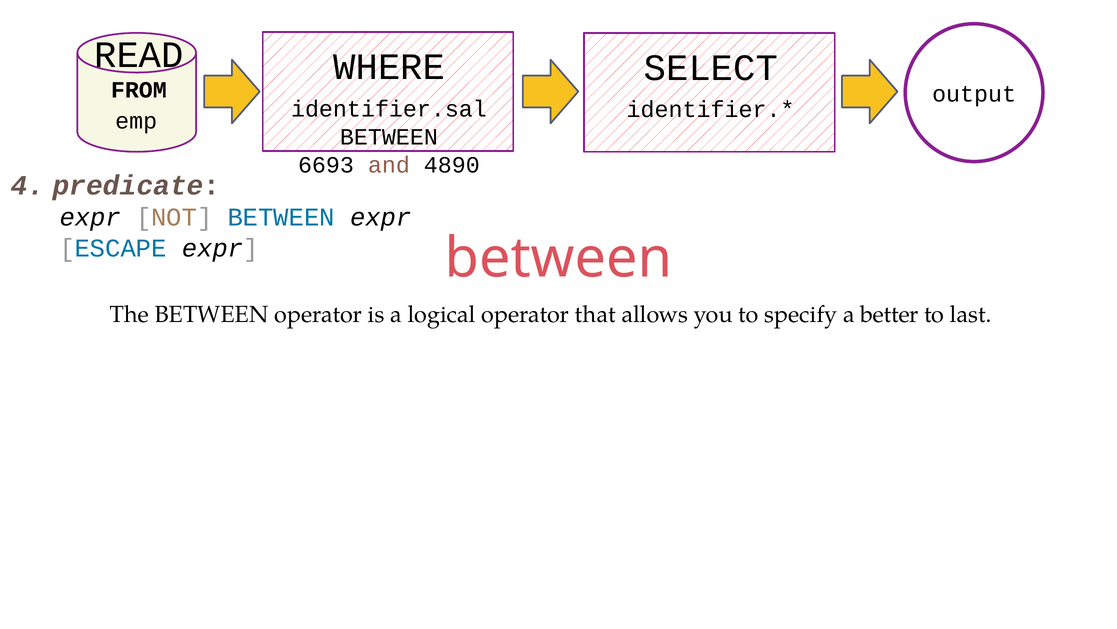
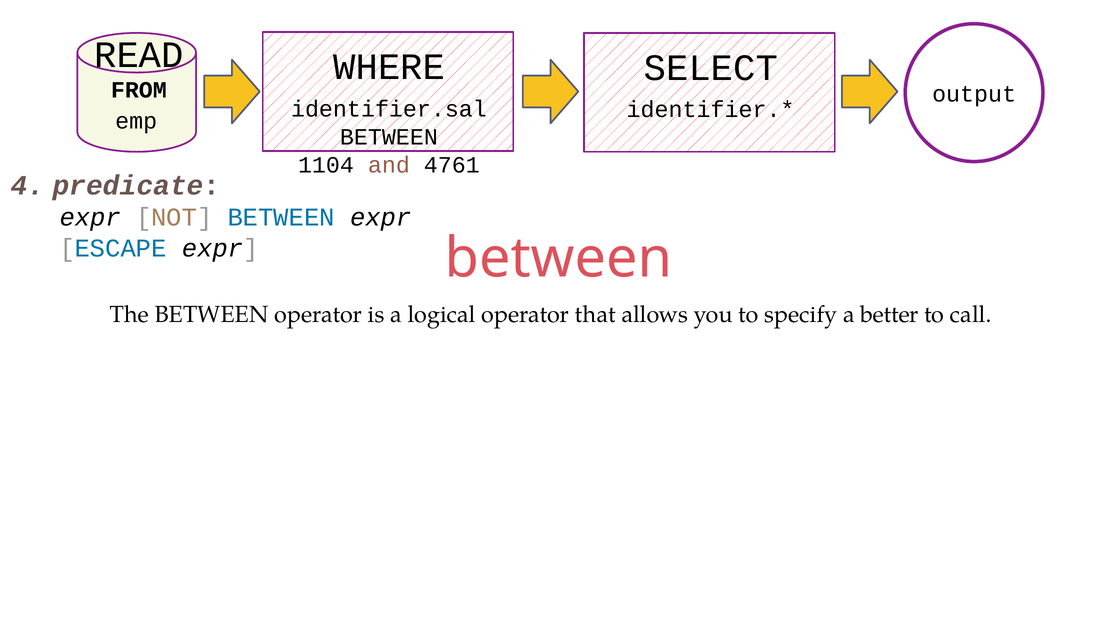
6693: 6693 -> 1104
4890: 4890 -> 4761
last: last -> call
